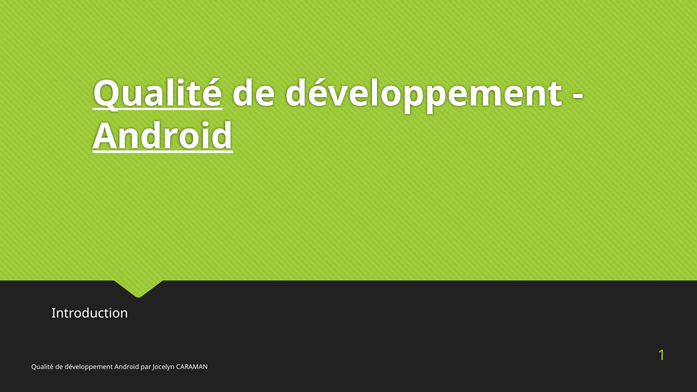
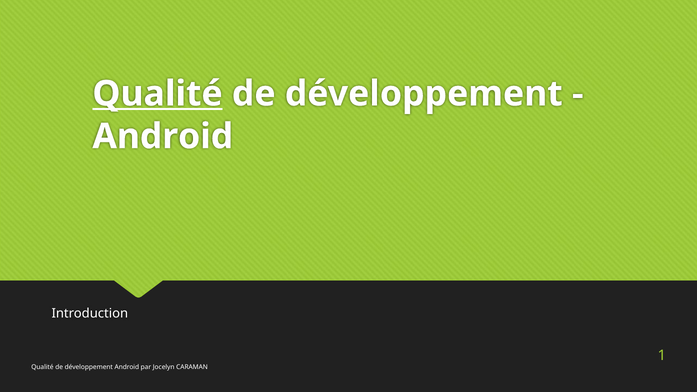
Android at (163, 136) underline: present -> none
